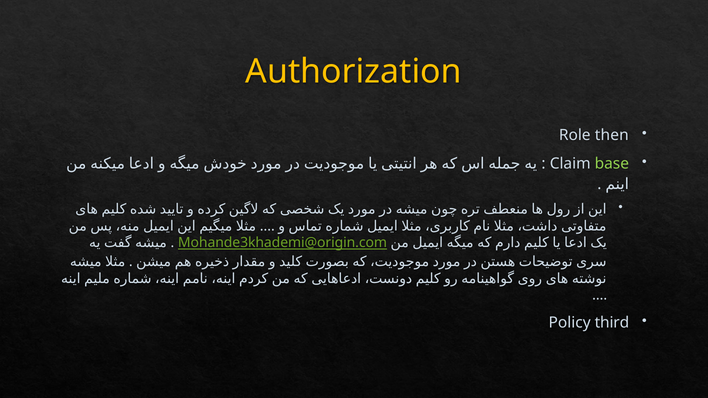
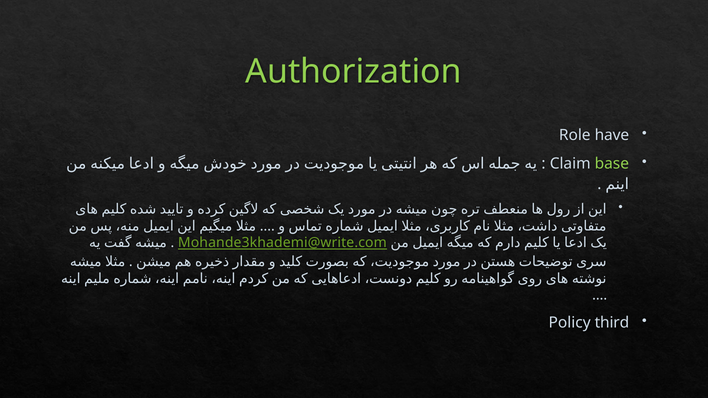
Authorization colour: yellow -> light green
then: then -> have
Mohande3khademi@origin.com: Mohande3khademi@origin.com -> Mohande3khademi@write.com
